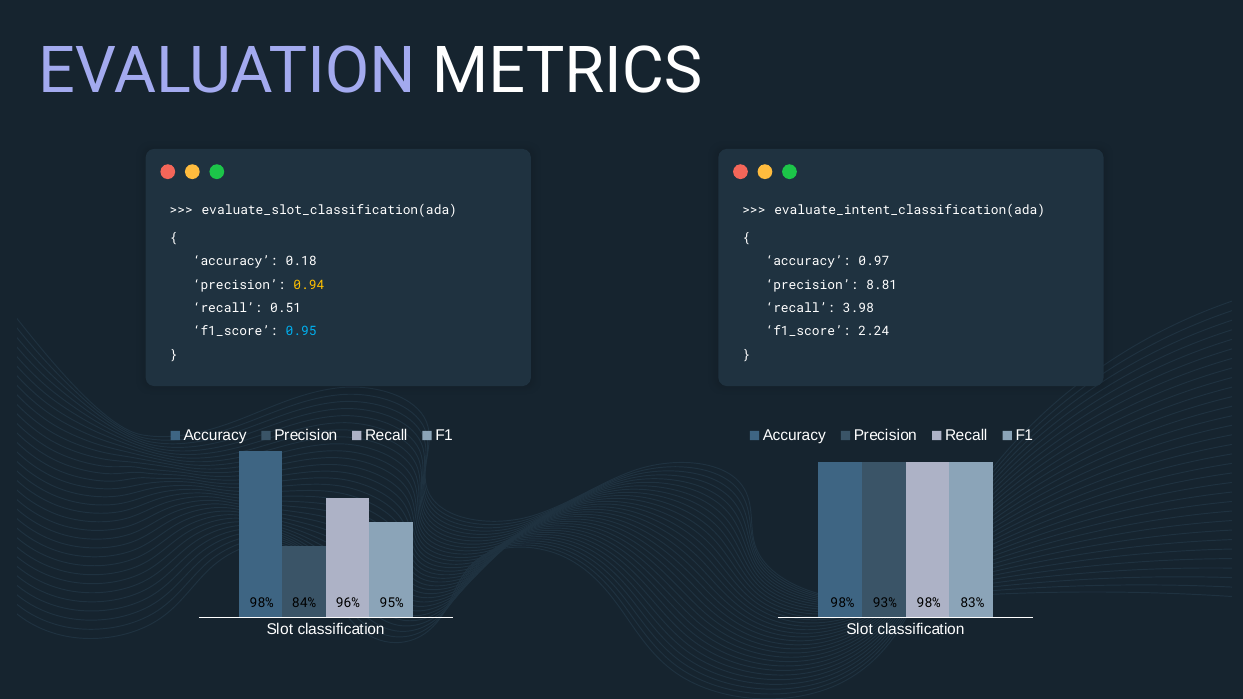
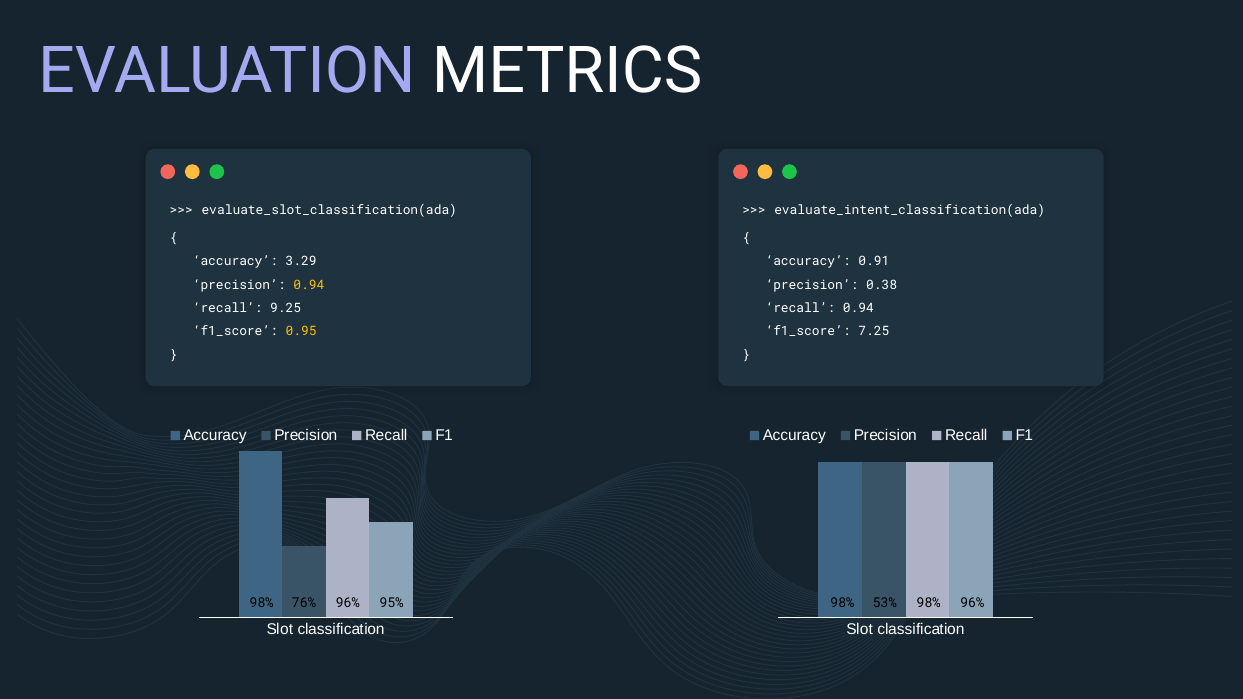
0.18: 0.18 -> 3.29
0.97: 0.97 -> 0.91
8.81: 8.81 -> 0.38
0.51: 0.51 -> 9.25
recall 3.98: 3.98 -> 0.94
0.95 colour: light blue -> yellow
2.24: 2.24 -> 7.25
84%: 84% -> 76%
93%: 93% -> 53%
98% 83%: 83% -> 96%
